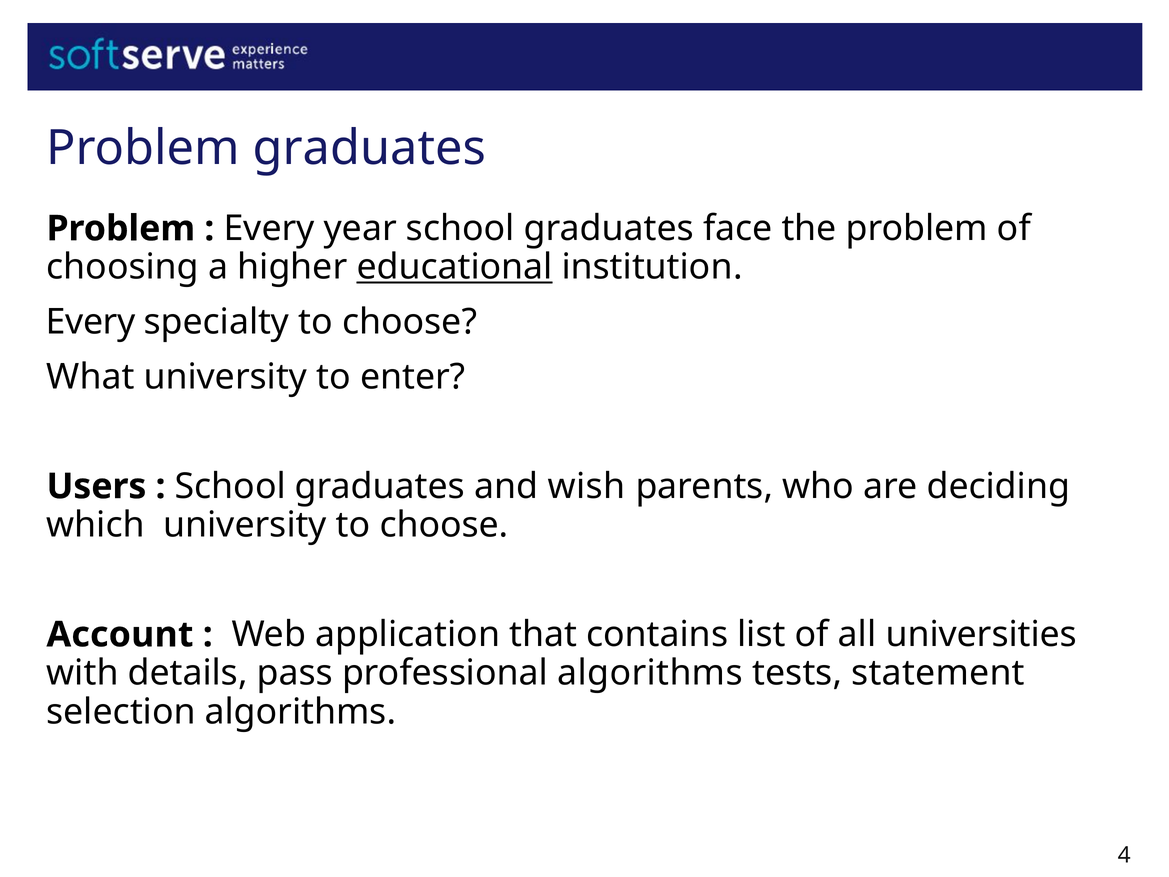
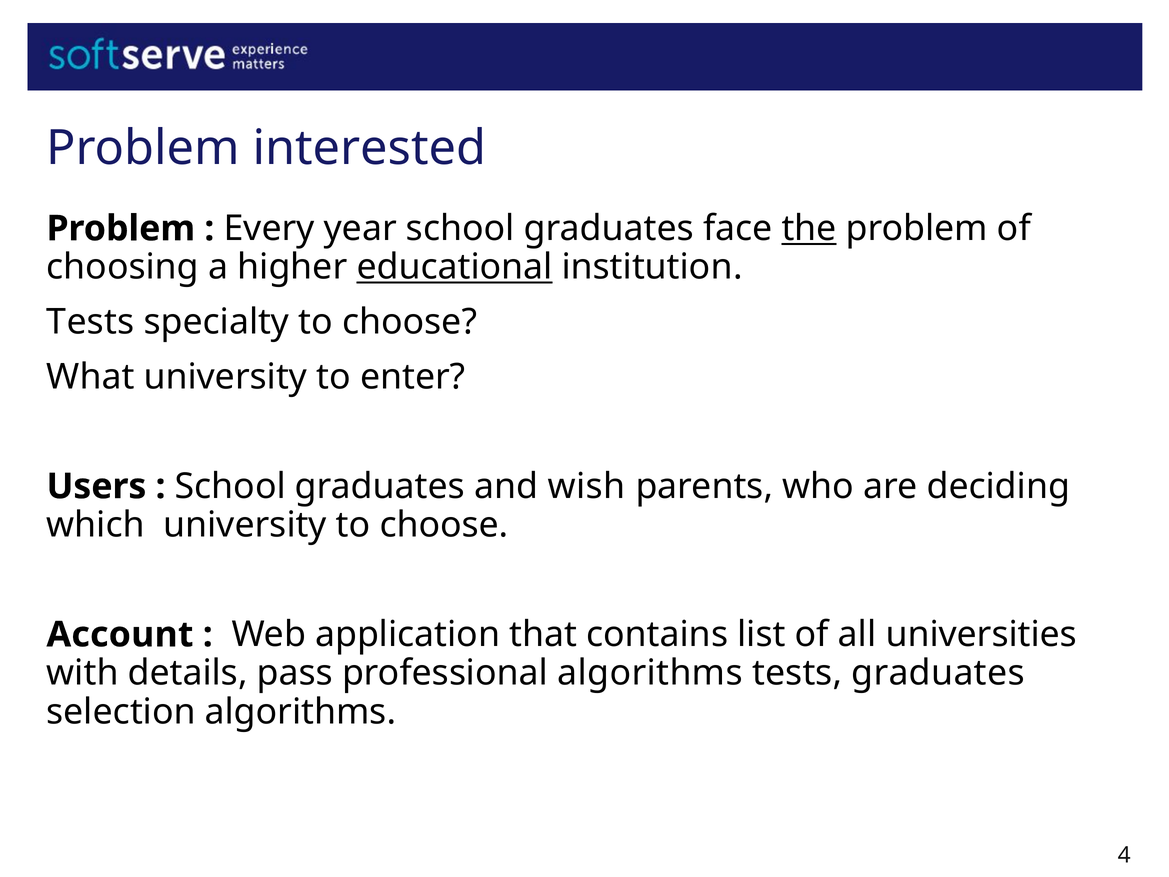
Problem graduates: graduates -> interested
the underline: none -> present
Every at (91, 322): Every -> Tests
tests statement: statement -> graduates
